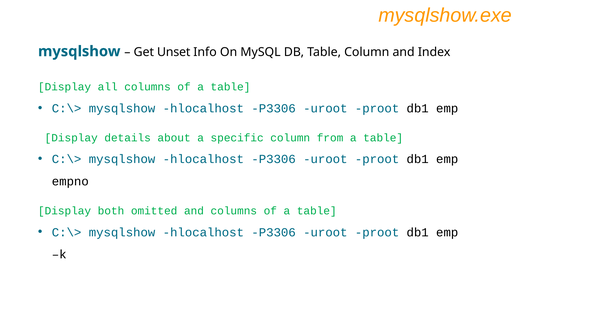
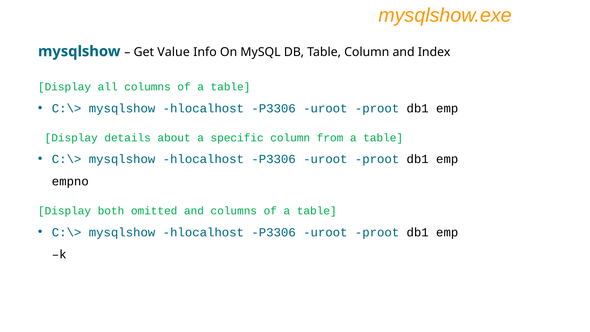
Unset: Unset -> Value
